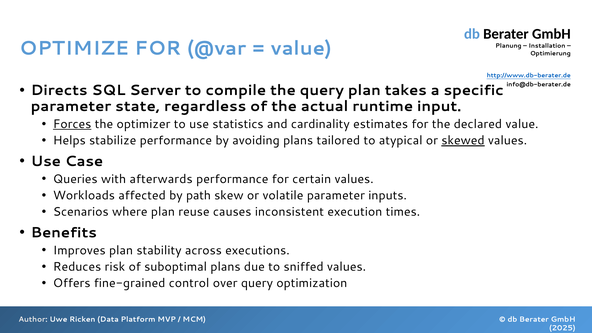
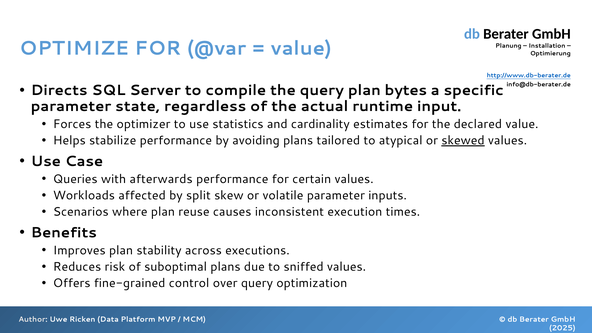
takes: takes -> bytes
Forces underline: present -> none
path: path -> split
